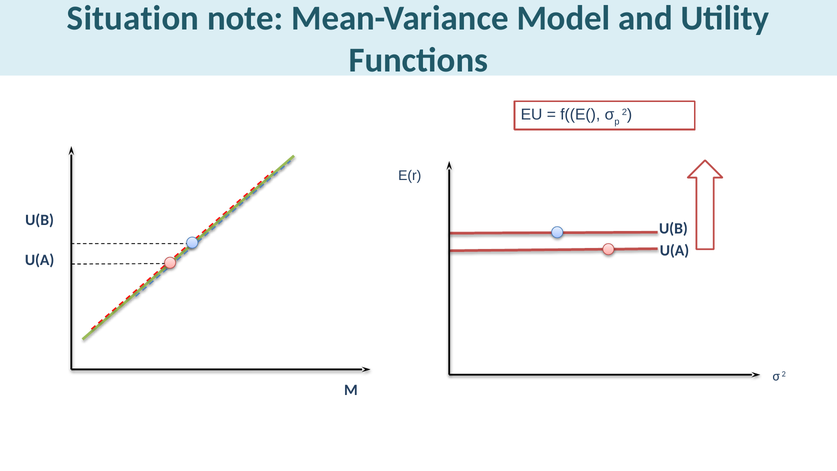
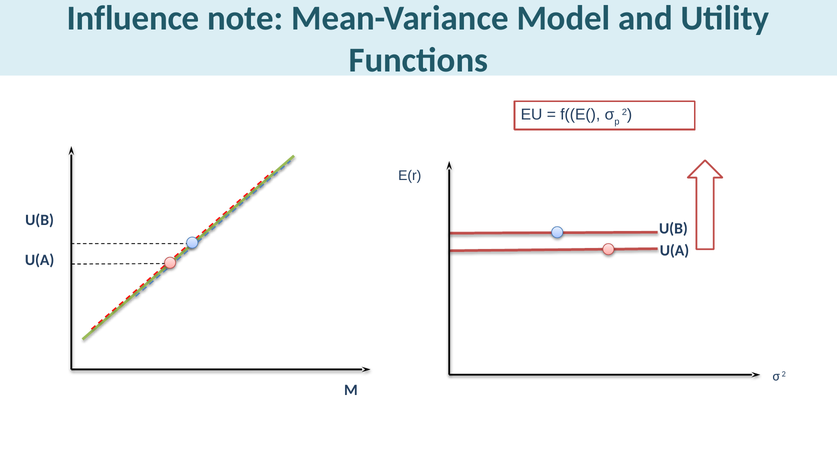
Situation: Situation -> Influence
